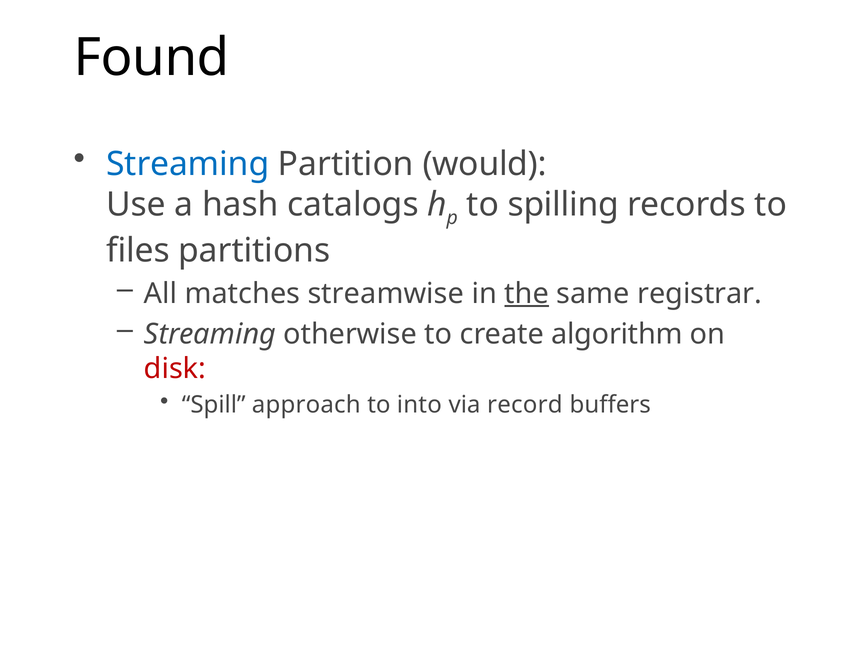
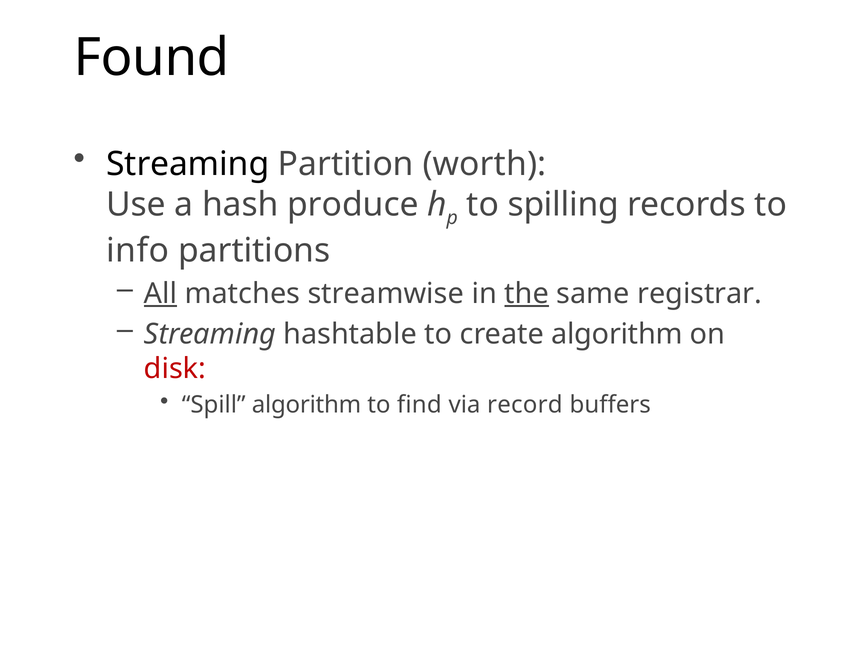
Streaming at (188, 164) colour: blue -> black
would: would -> worth
catalogs: catalogs -> produce
files: files -> info
All underline: none -> present
otherwise: otherwise -> hashtable
Spill approach: approach -> algorithm
into: into -> find
